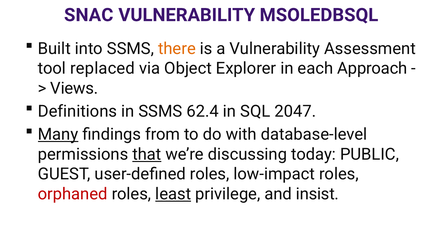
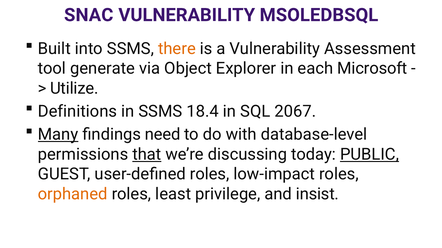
replaced: replaced -> generate
Approach: Approach -> Microsoft
Views: Views -> Utilize
62.4: 62.4 -> 18.4
2047: 2047 -> 2067
from: from -> need
PUBLIC underline: none -> present
orphaned colour: red -> orange
least underline: present -> none
